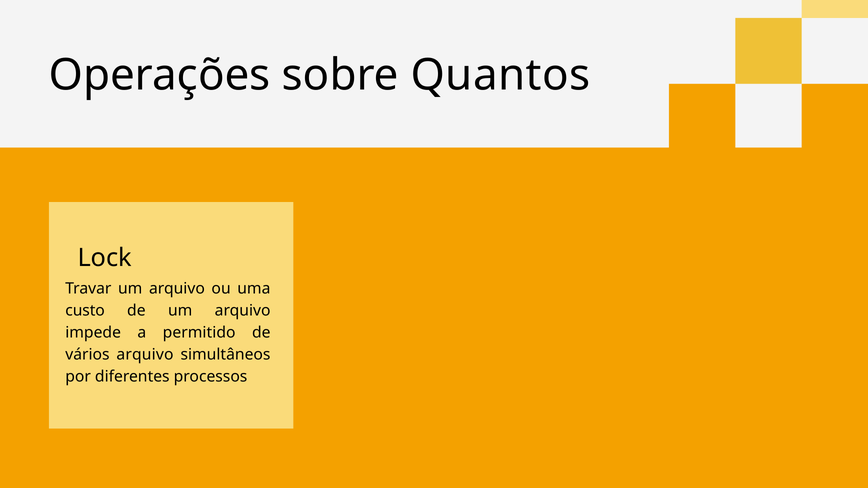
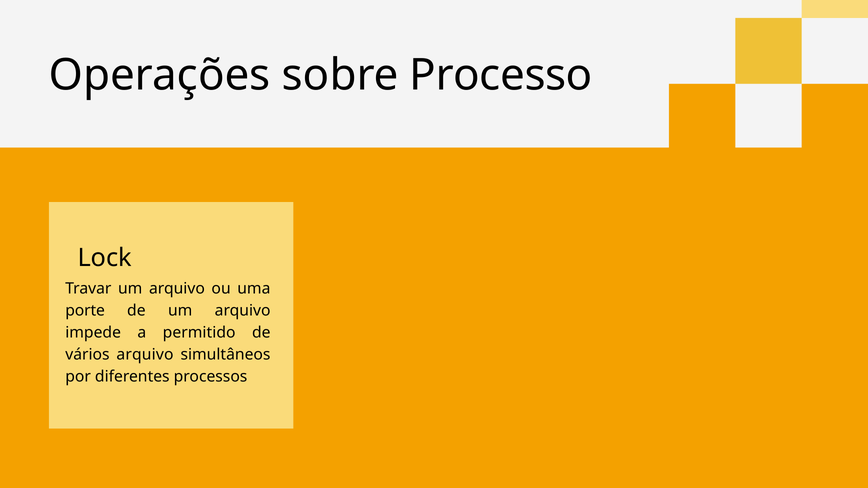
Quantos: Quantos -> Processo
custo: custo -> porte
